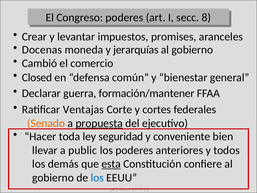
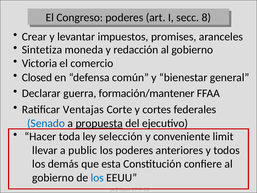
Docenas: Docenas -> Sintetiza
jerarquías: jerarquías -> redacción
Cambió: Cambió -> Victoria
Senado colour: orange -> blue
seguridad: seguridad -> selección
bien: bien -> limit
esta underline: present -> none
